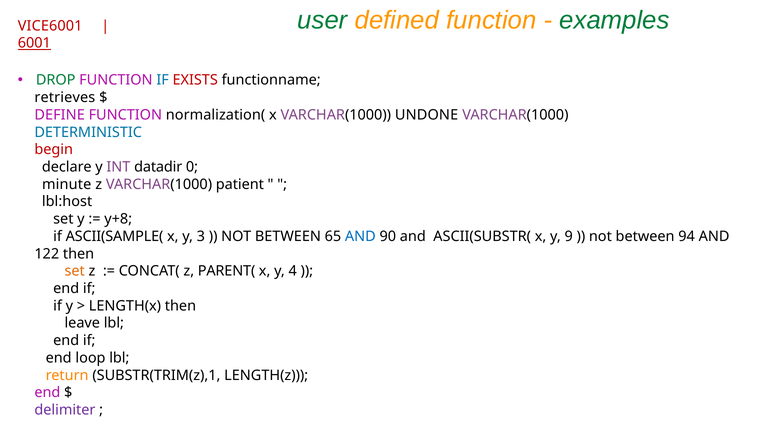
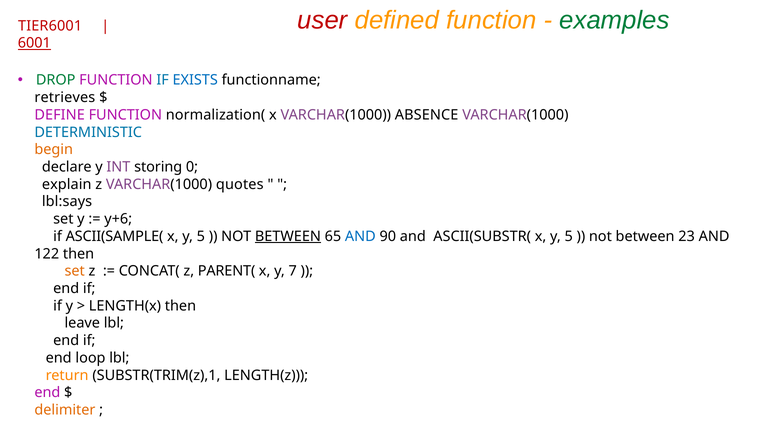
user colour: green -> red
VICE6001: VICE6001 -> TIER6001
EXISTS colour: red -> blue
UNDONE: UNDONE -> ABSENCE
begin colour: red -> orange
datadir: datadir -> storing
minute: minute -> explain
patient: patient -> quotes
lbl:host: lbl:host -> lbl:says
y+8: y+8 -> y+6
3 at (201, 237): 3 -> 5
BETWEEN at (288, 237) underline: none -> present
ASCII(SUBSTR( x y 9: 9 -> 5
94: 94 -> 23
4: 4 -> 7
delimiter colour: purple -> orange
